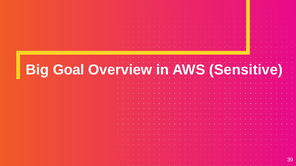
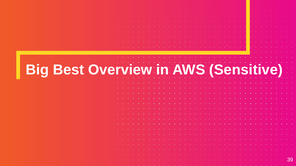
Goal: Goal -> Best
